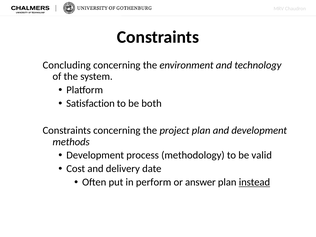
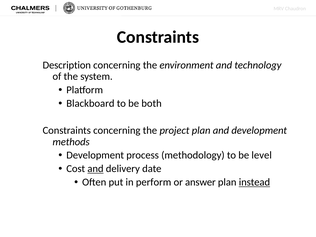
Concluding: Concluding -> Description
Satisfaction: Satisfaction -> Blackboard
valid: valid -> level
and at (95, 169) underline: none -> present
